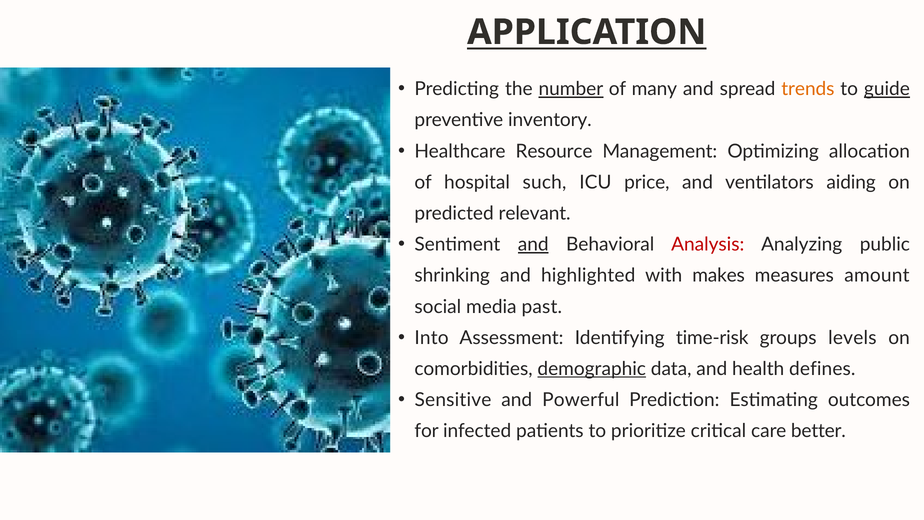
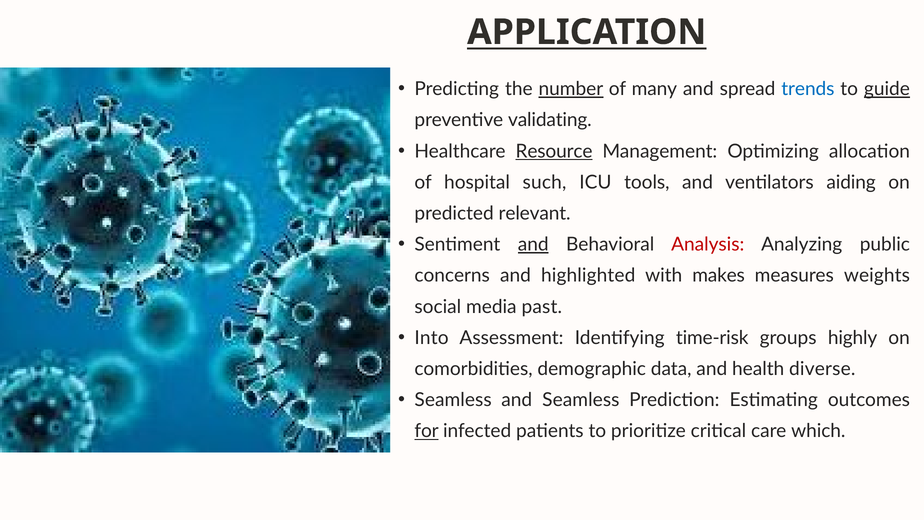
trends colour: orange -> blue
inventory: inventory -> validating
Resource underline: none -> present
price: price -> tools
shrinking: shrinking -> concerns
amount: amount -> weights
levels: levels -> highly
demographic underline: present -> none
defines: defines -> diverse
Sensitive at (453, 400): Sensitive -> Seamless
and Powerful: Powerful -> Seamless
for underline: none -> present
better: better -> which
